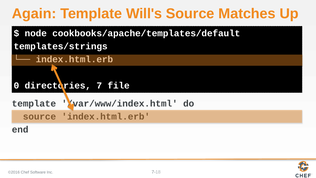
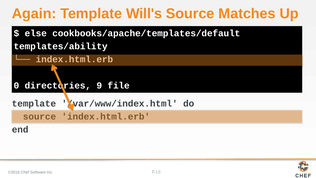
node: node -> else
templates/strings: templates/strings -> templates/ability
7: 7 -> 9
